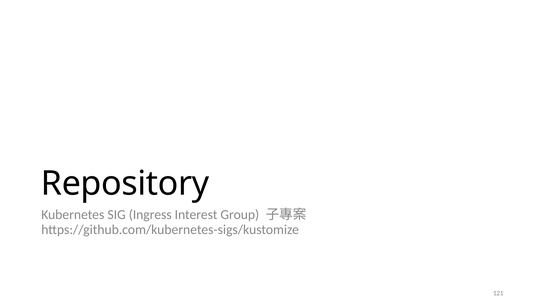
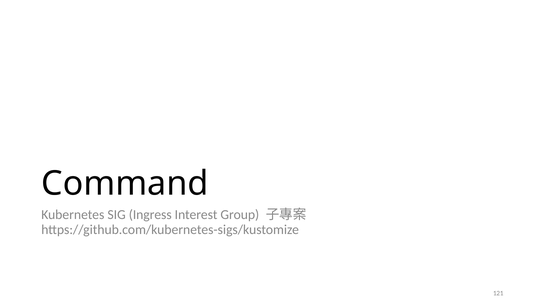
Repository: Repository -> Command
